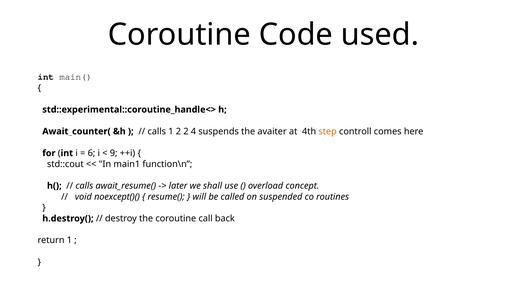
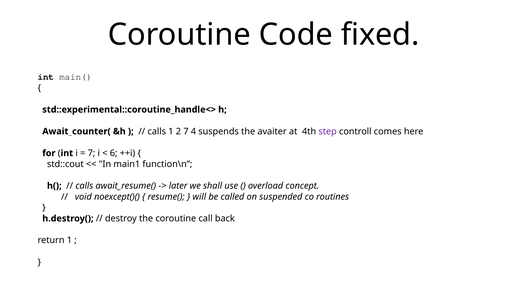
used: used -> fixed
2 2: 2 -> 7
step colour: orange -> purple
6 at (91, 153): 6 -> 7
9: 9 -> 6
